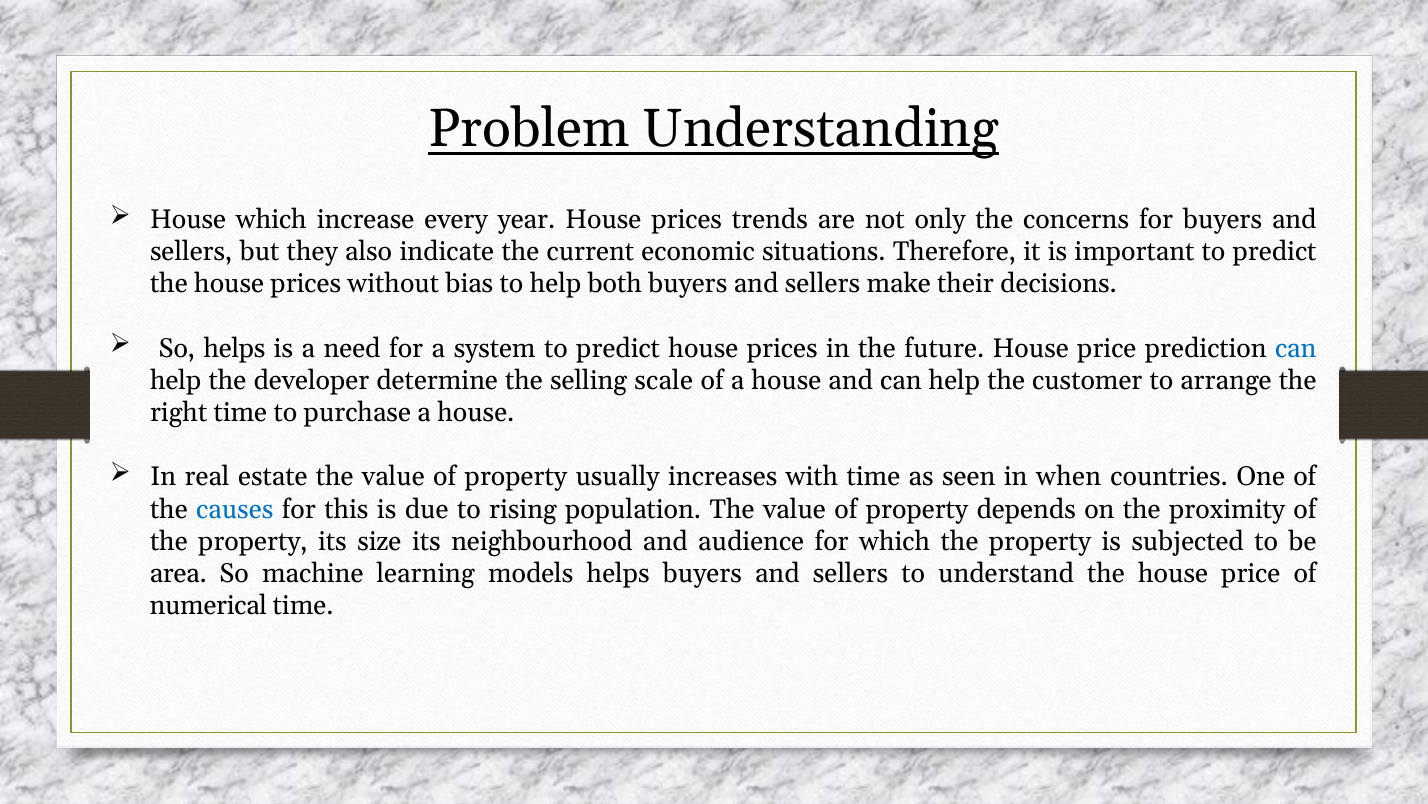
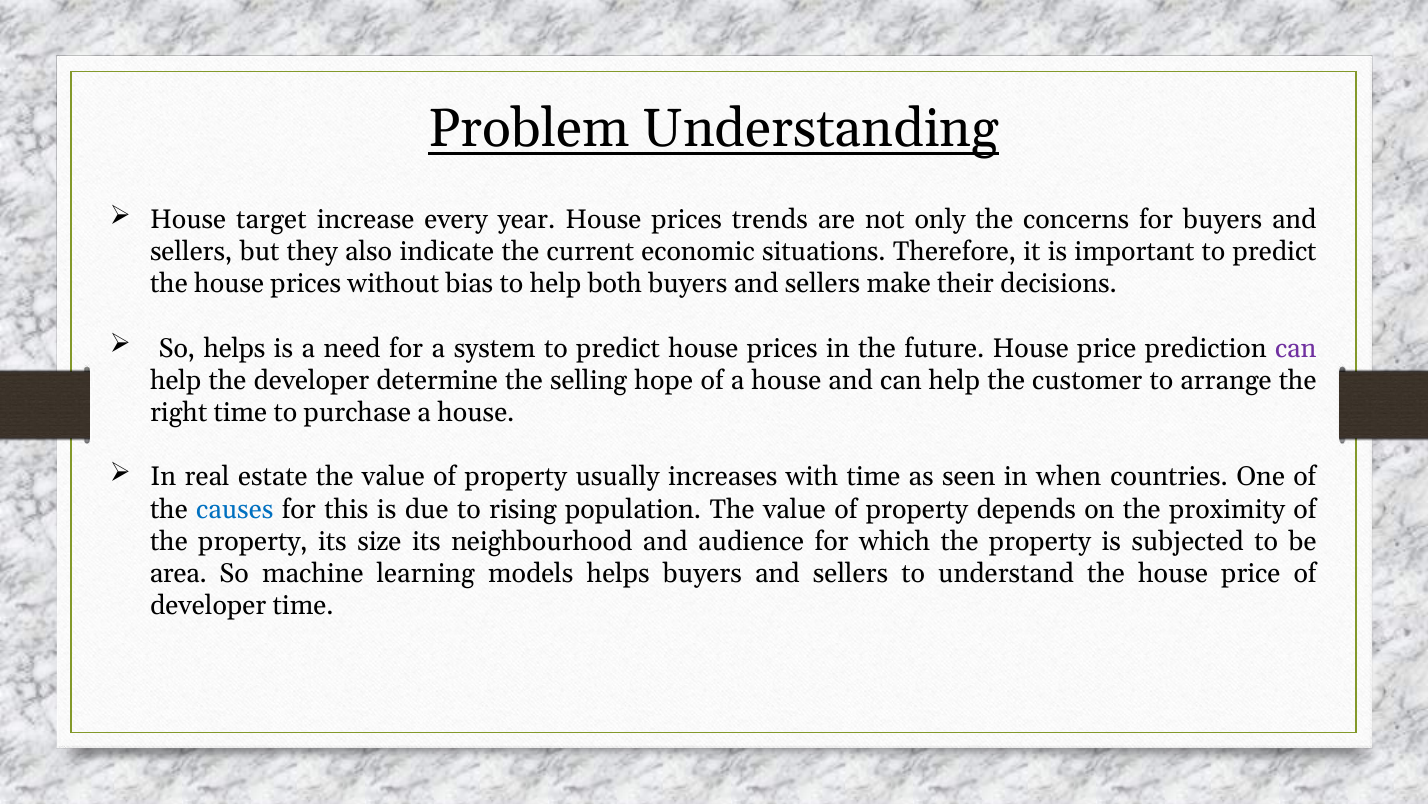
House which: which -> target
can at (1296, 348) colour: blue -> purple
scale: scale -> hope
numerical at (208, 605): numerical -> developer
